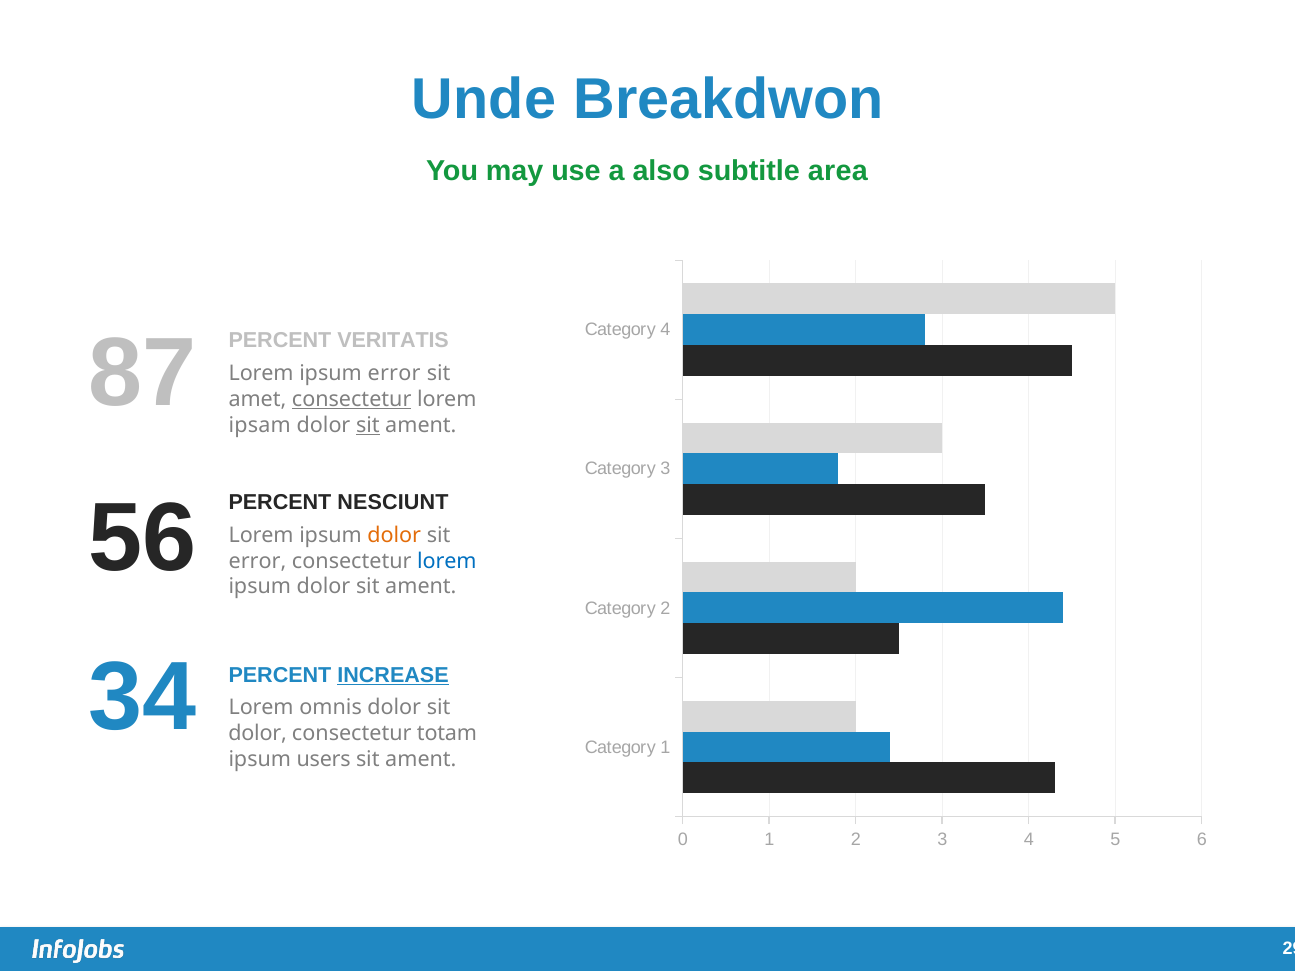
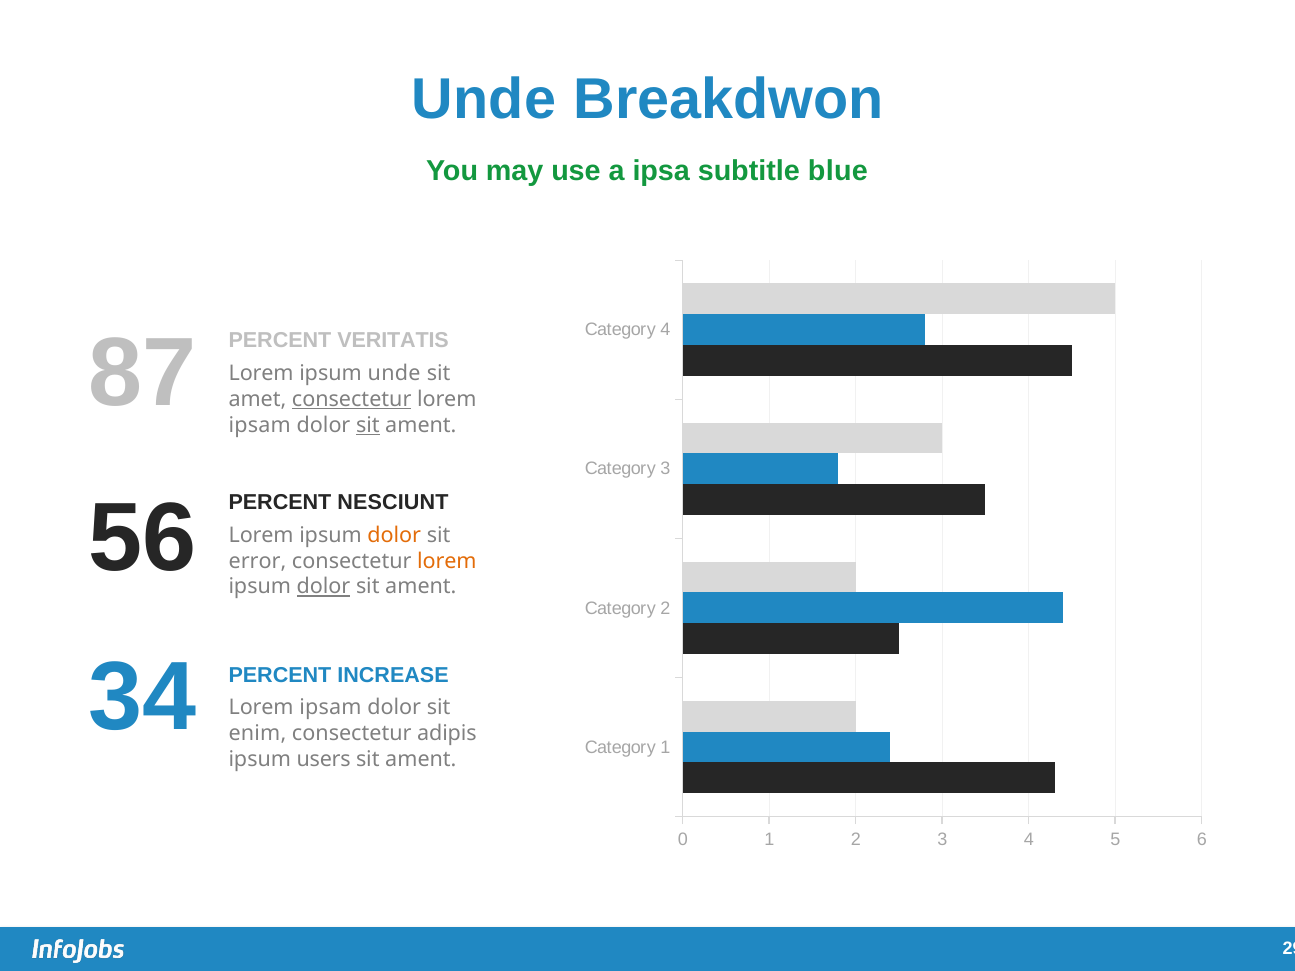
also: also -> ipsa
area: area -> blue
ipsum error: error -> unde
lorem at (447, 561) colour: blue -> orange
dolor at (324, 587) underline: none -> present
INCREASE underline: present -> none
omnis at (331, 708): omnis -> ipsam
dolor at (258, 734): dolor -> enim
totam: totam -> adipis
